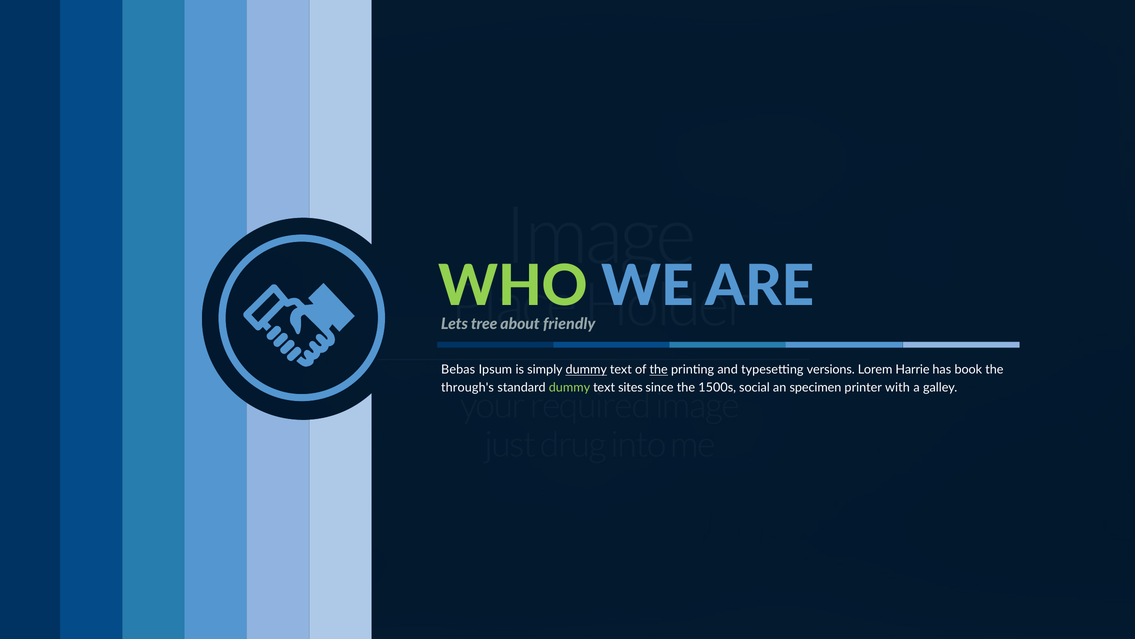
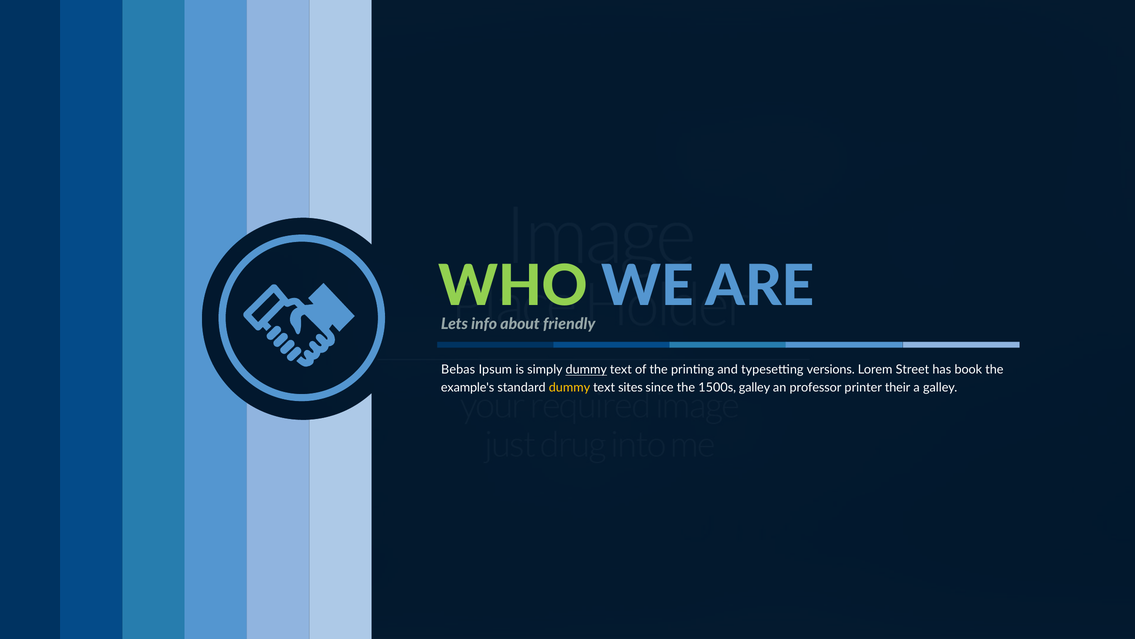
tree: tree -> info
the at (659, 369) underline: present -> none
Harrie: Harrie -> Street
through's: through's -> example's
dummy at (569, 388) colour: light green -> yellow
1500s social: social -> galley
specimen: specimen -> professor
with: with -> their
